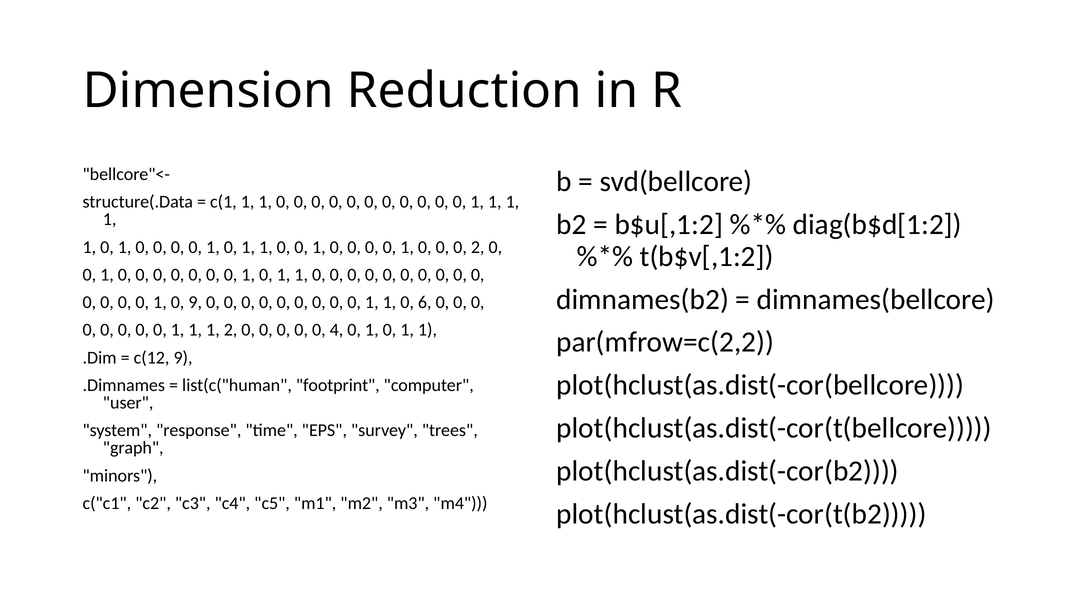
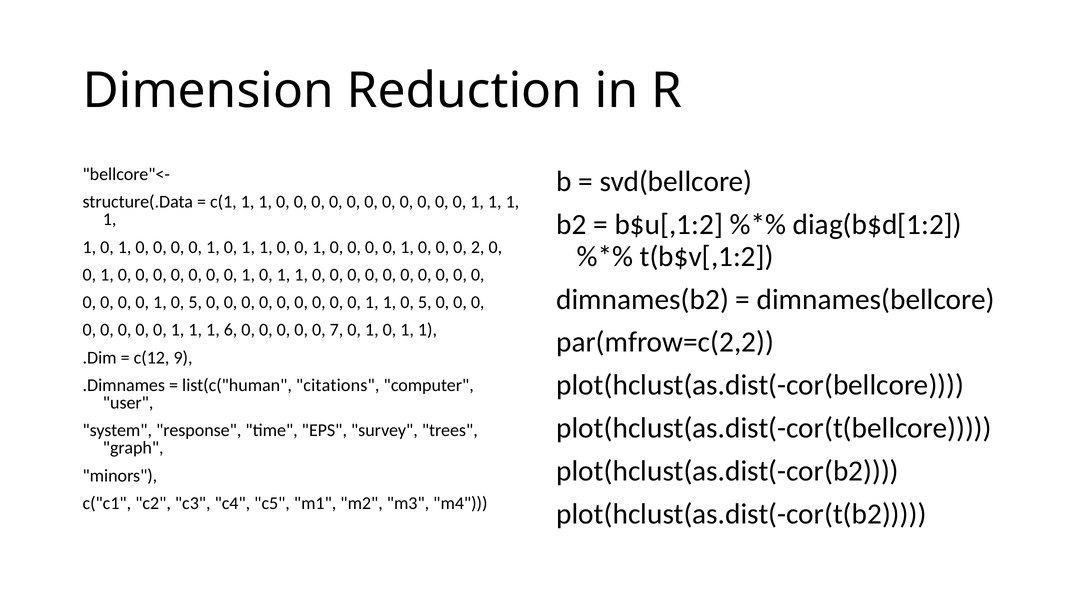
0 1 0 9: 9 -> 5
1 1 0 6: 6 -> 5
1 2: 2 -> 6
4: 4 -> 7
footprint: footprint -> citations
